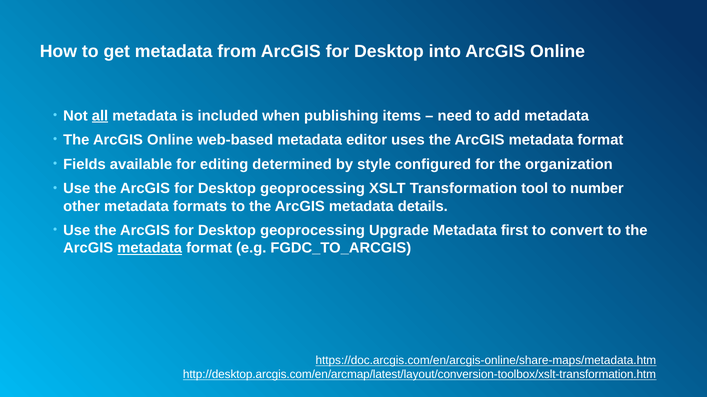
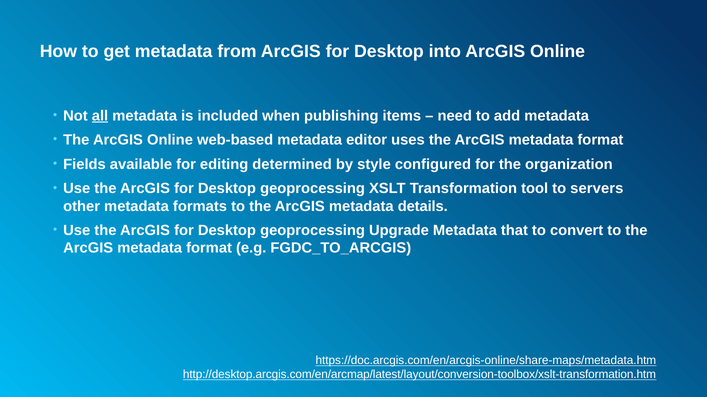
number: number -> servers
first: first -> that
metadata at (150, 249) underline: present -> none
